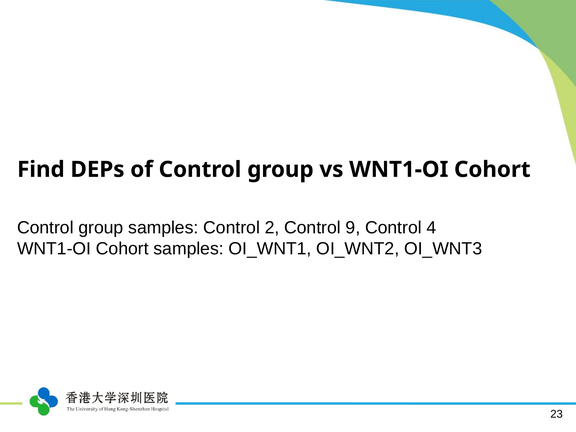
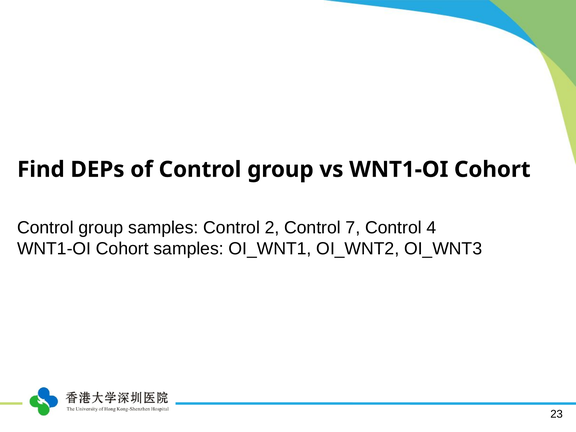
9: 9 -> 7
